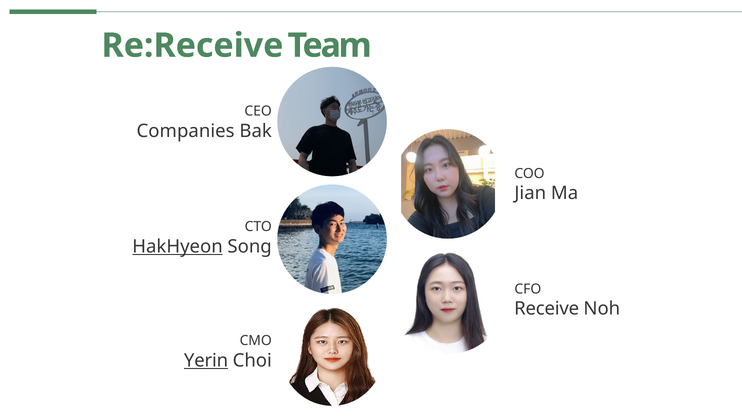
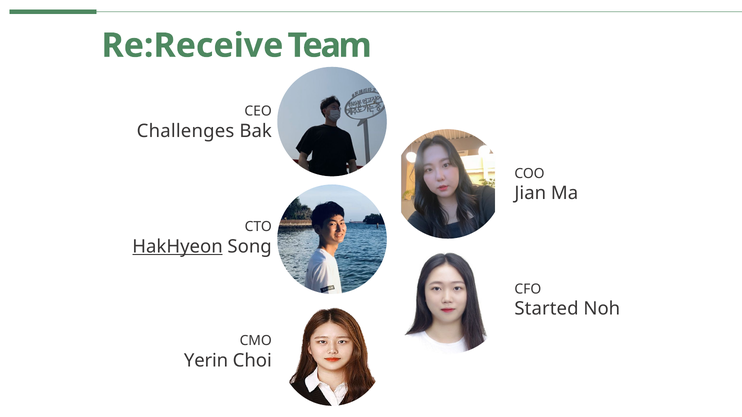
Companies: Companies -> Challenges
Receive: Receive -> Started
Yerin underline: present -> none
